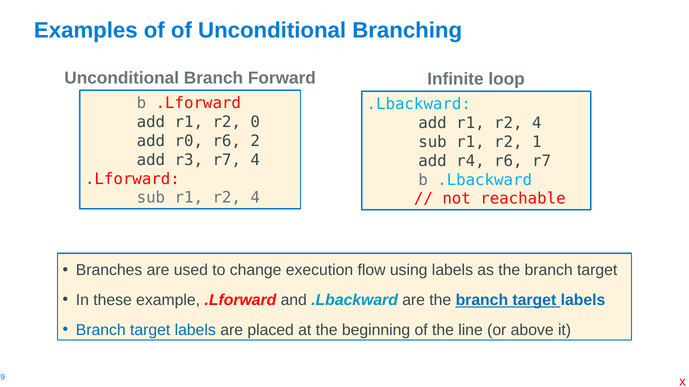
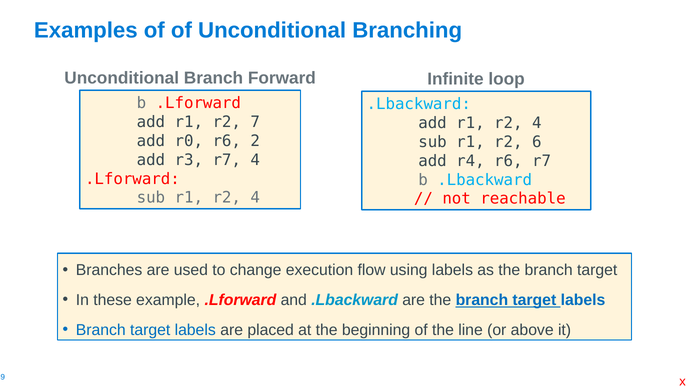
0: 0 -> 7
1: 1 -> 6
